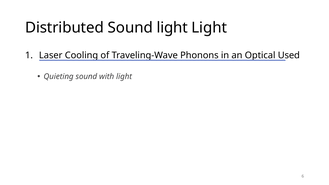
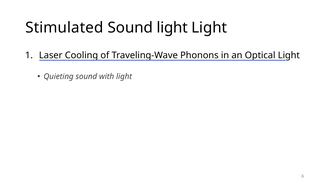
Distributed: Distributed -> Stimulated
Used at (289, 55): Used -> Light
